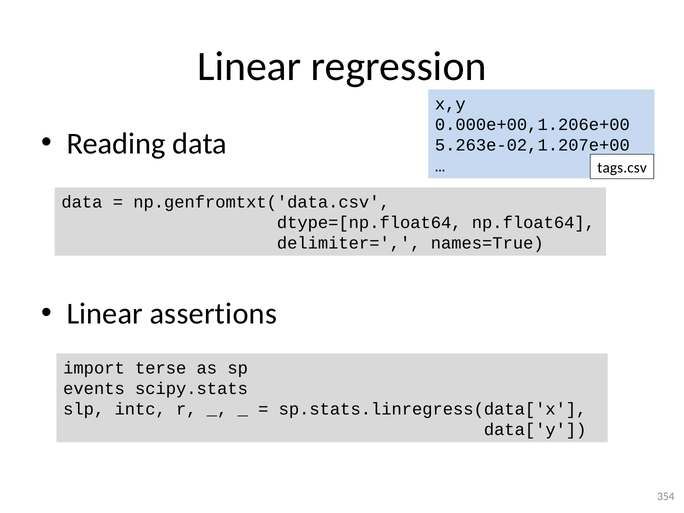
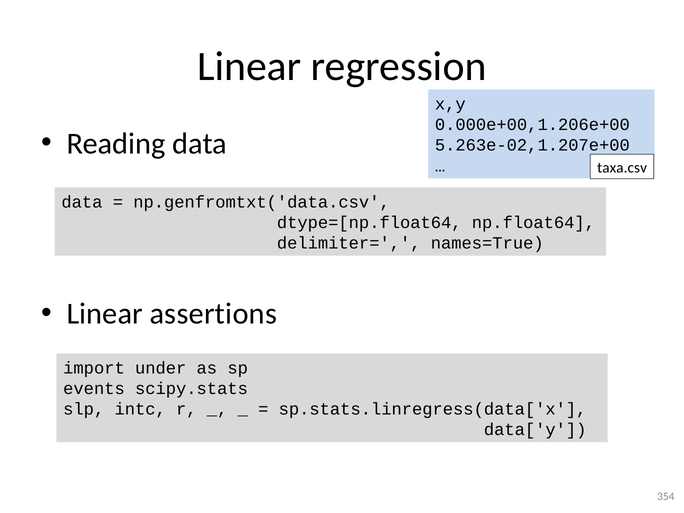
tags.csv: tags.csv -> taxa.csv
terse: terse -> under
